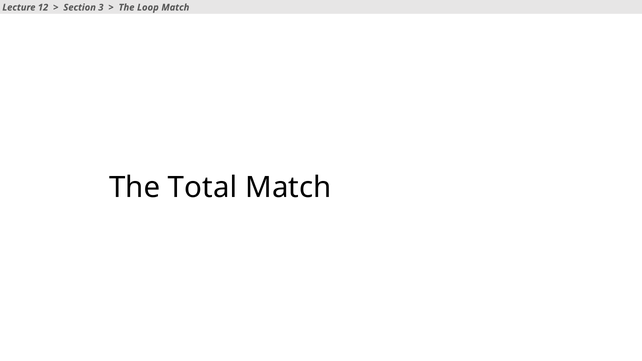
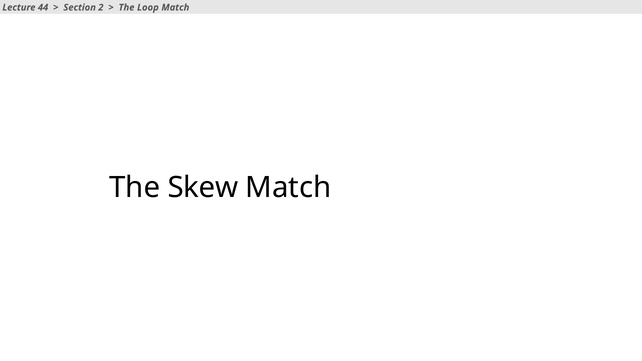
12: 12 -> 44
3: 3 -> 2
Total: Total -> Skew
